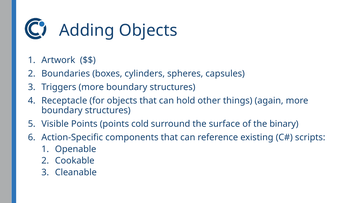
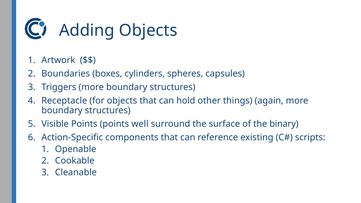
cold: cold -> well
